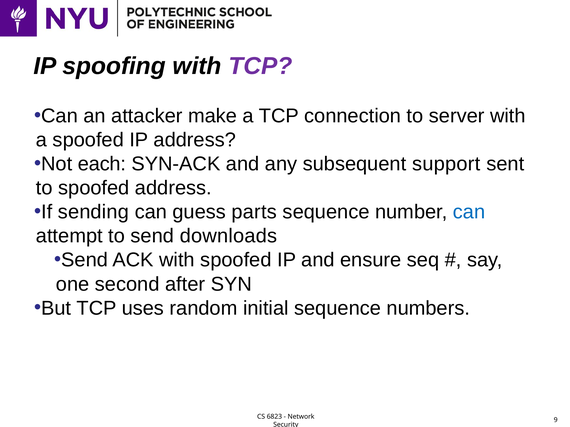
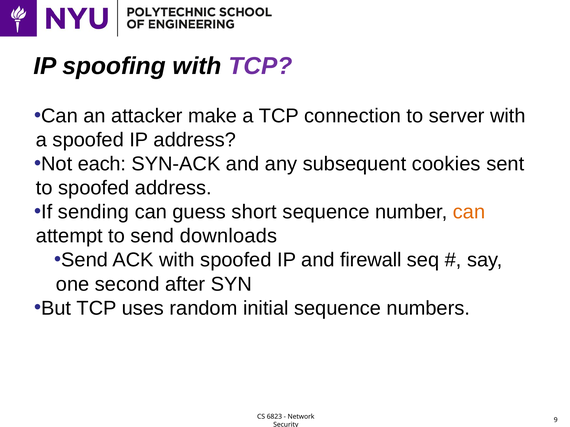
support: support -> cookies
parts: parts -> short
can at (469, 212) colour: blue -> orange
ensure: ensure -> firewall
